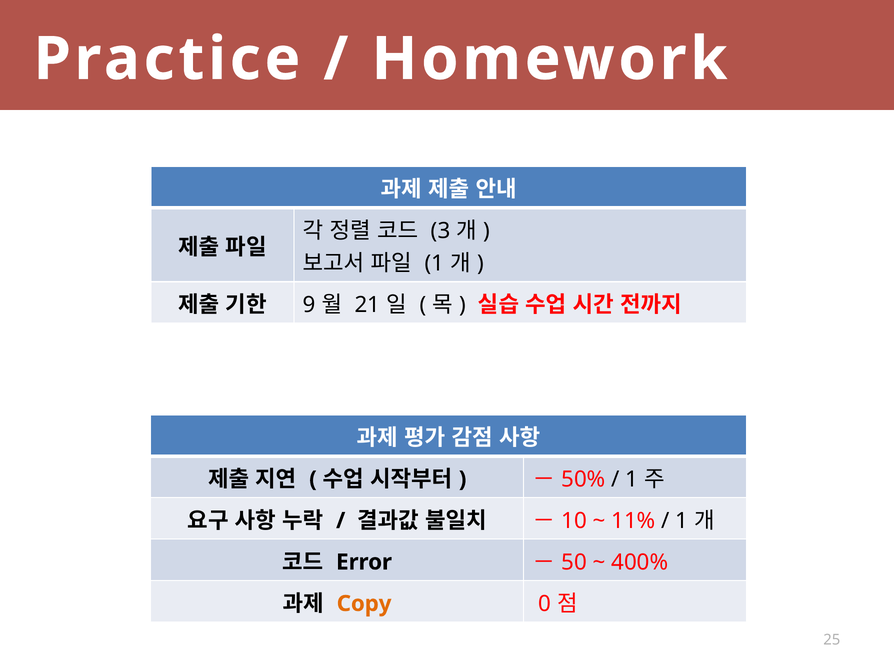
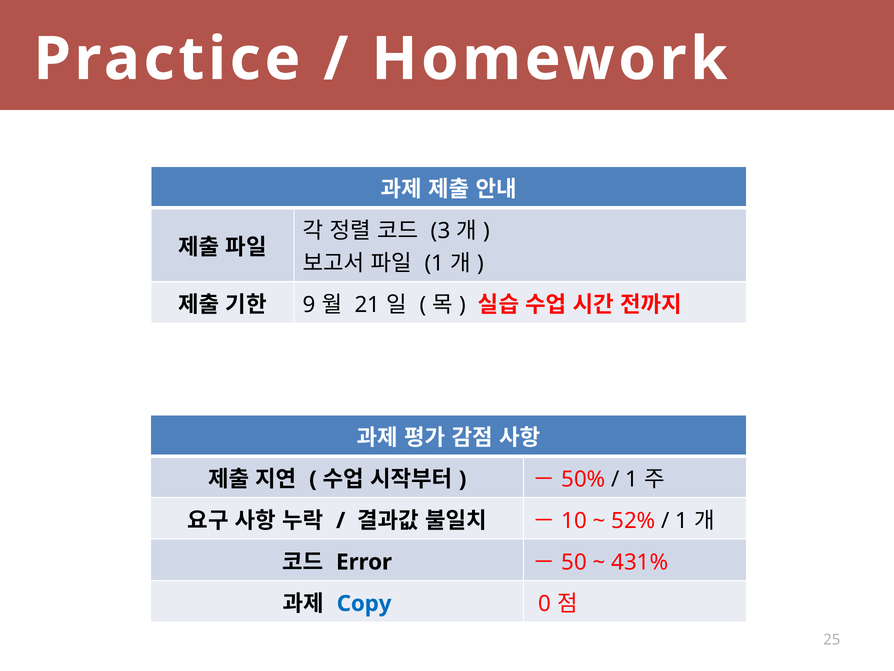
11%: 11% -> 52%
400%: 400% -> 431%
Copy colour: orange -> blue
